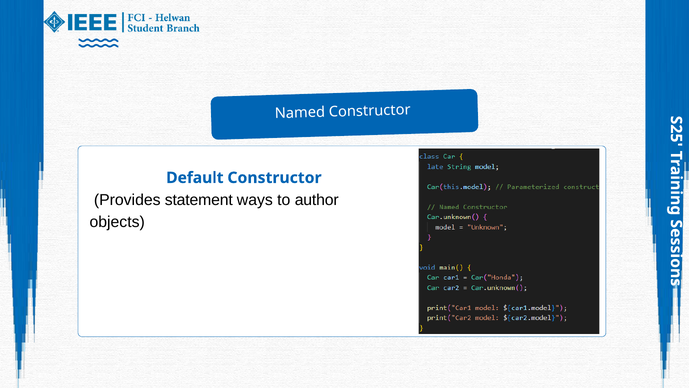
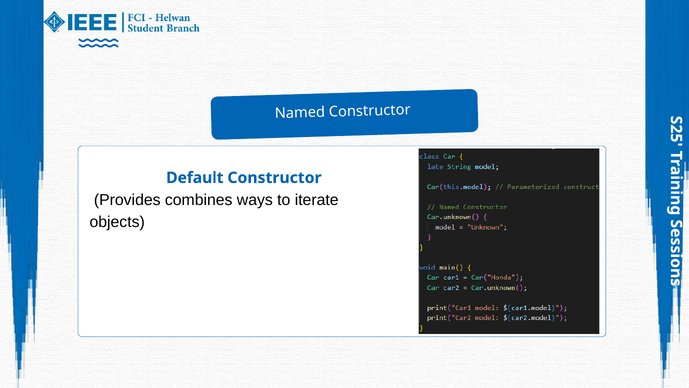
statement: statement -> combines
author: author -> iterate
